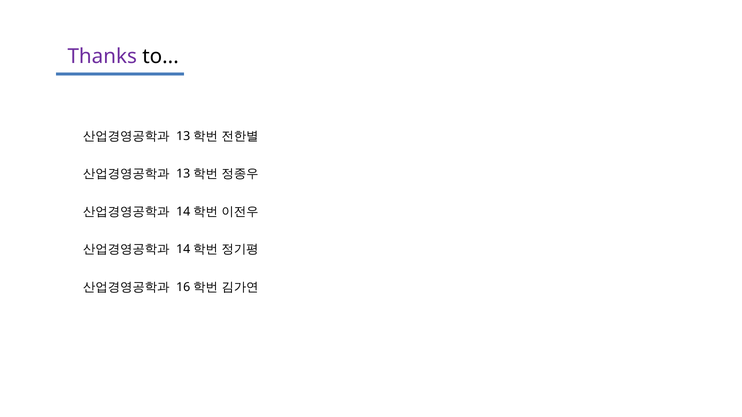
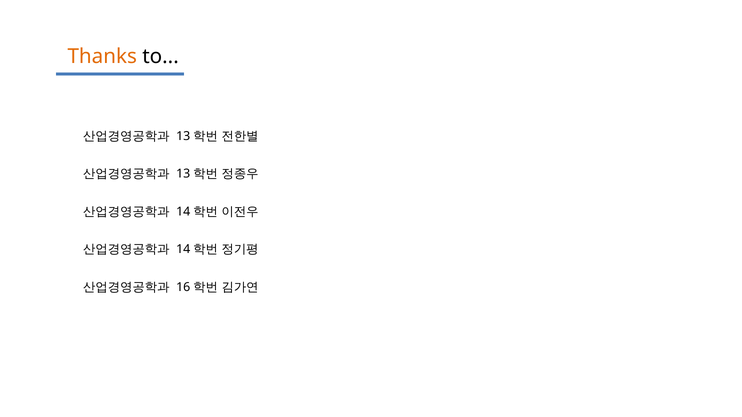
Thanks colour: purple -> orange
